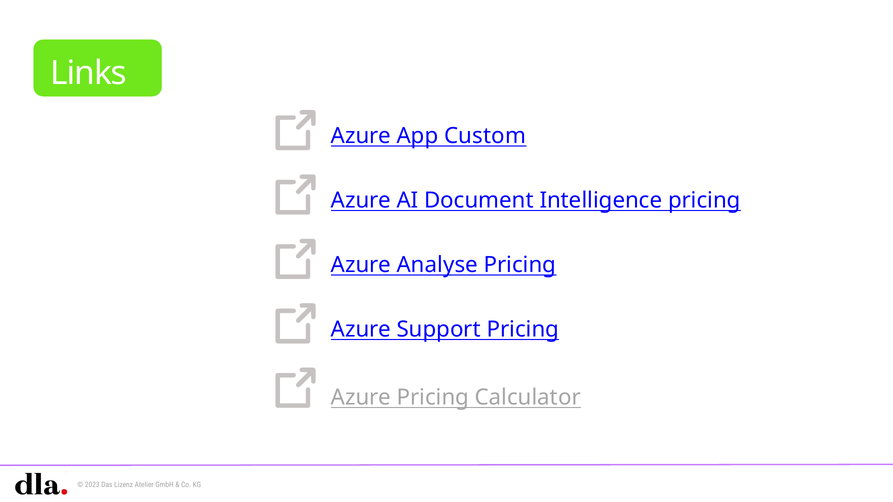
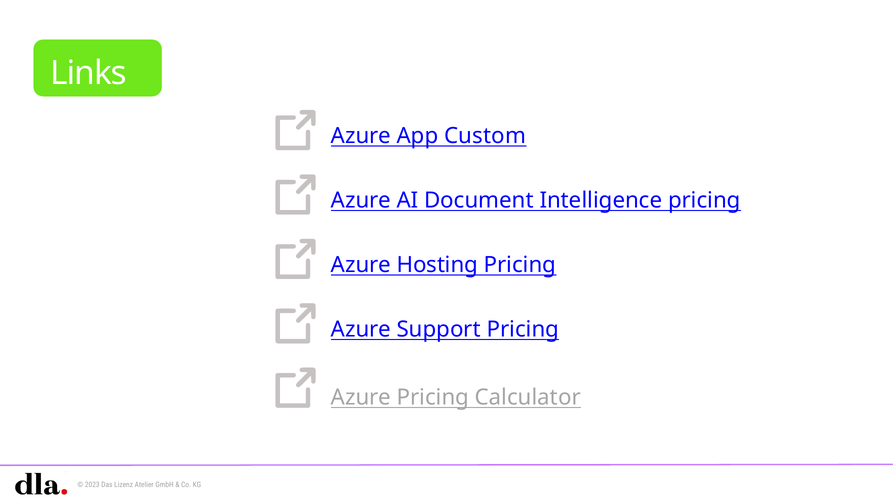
Analyse: Analyse -> Hosting
